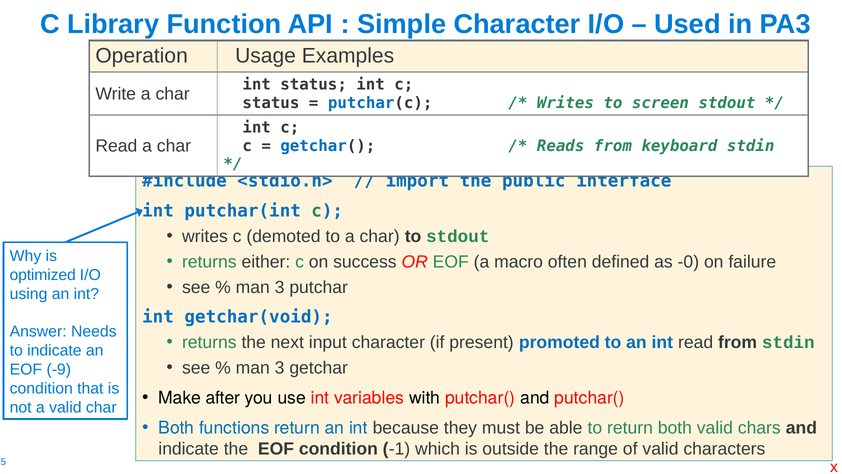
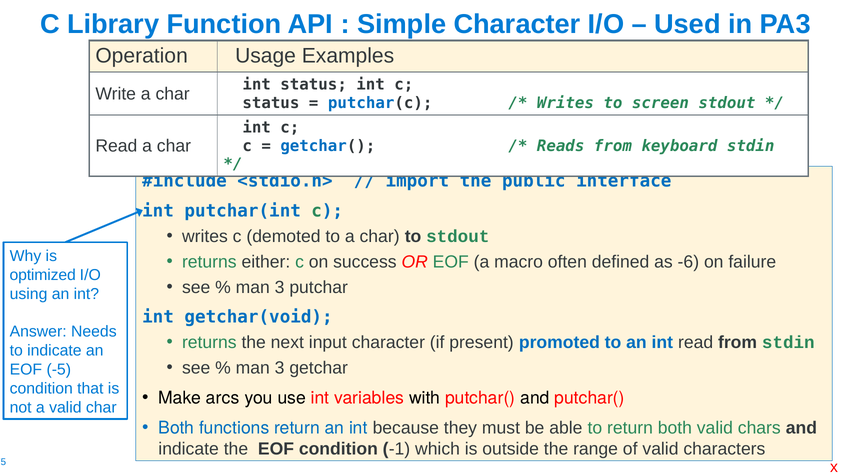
-0: -0 -> -6
-9: -9 -> -5
after: after -> arcs
